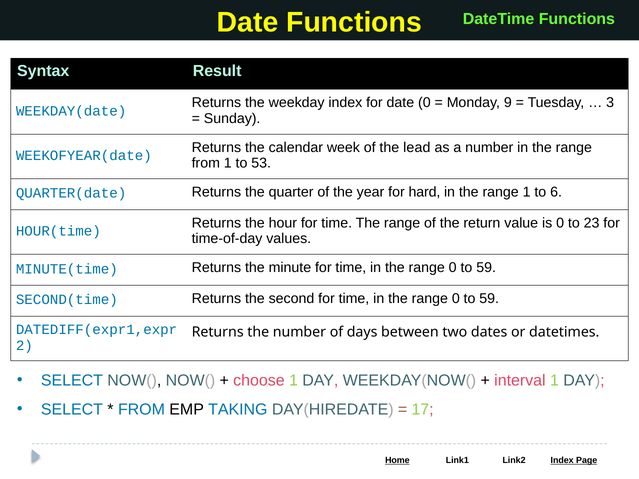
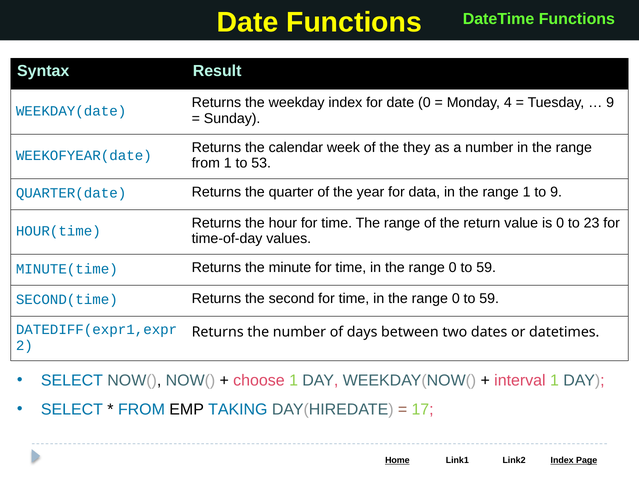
9: 9 -> 4
3 at (610, 103): 3 -> 9
lead: lead -> they
hard: hard -> data
to 6: 6 -> 9
